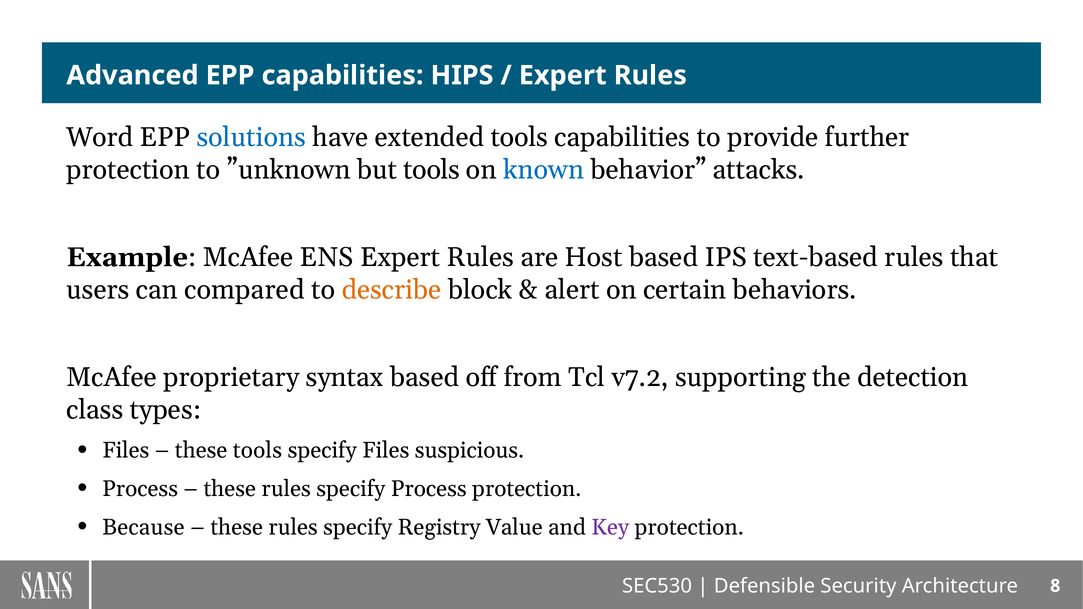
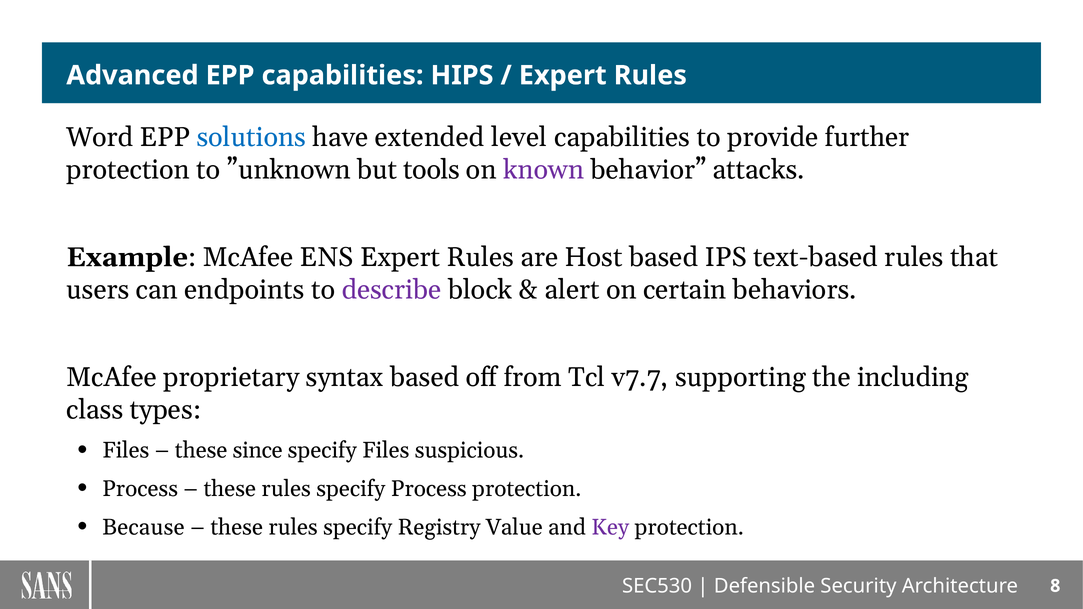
extended tools: tools -> level
known colour: blue -> purple
compared: compared -> endpoints
describe colour: orange -> purple
v7.2: v7.2 -> v7.7
detection: detection -> including
these tools: tools -> since
